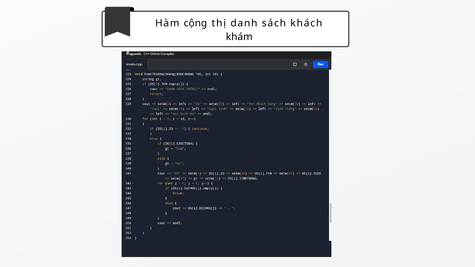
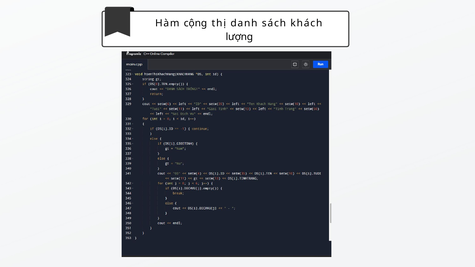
khám: khám -> lượng
